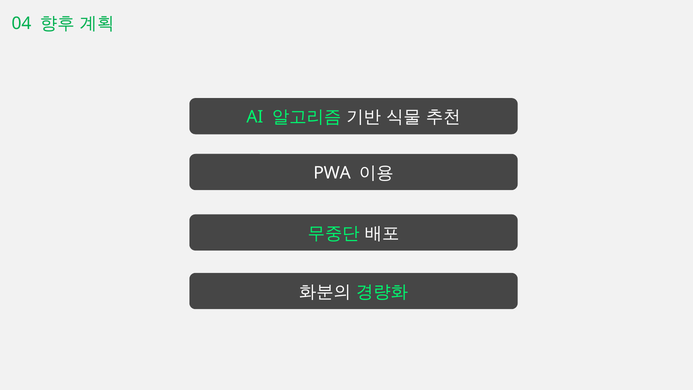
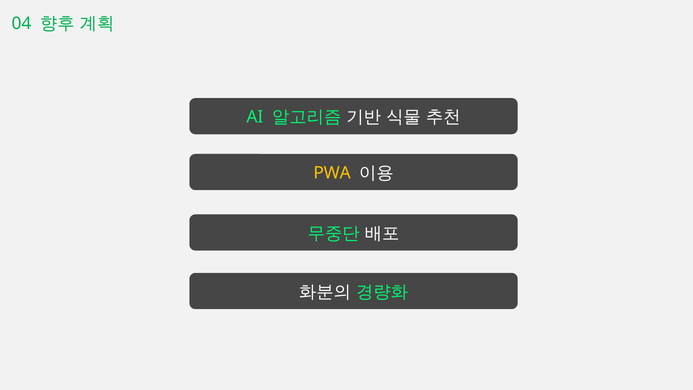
PWA colour: white -> yellow
